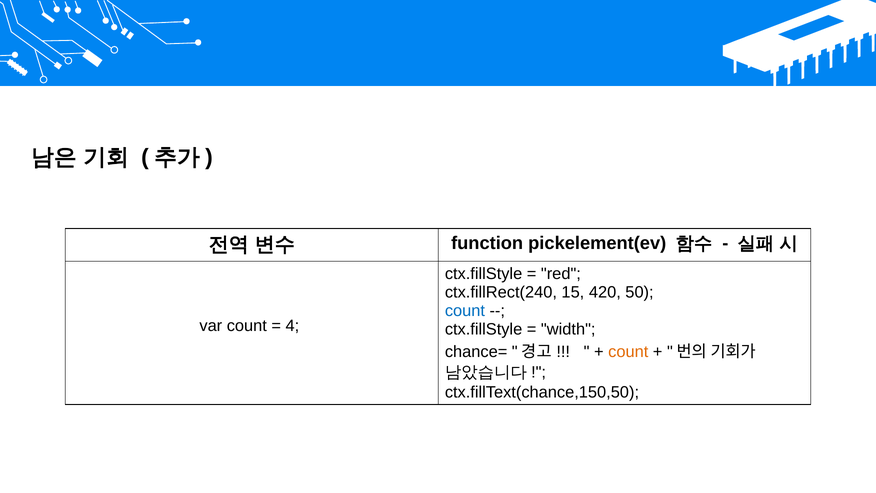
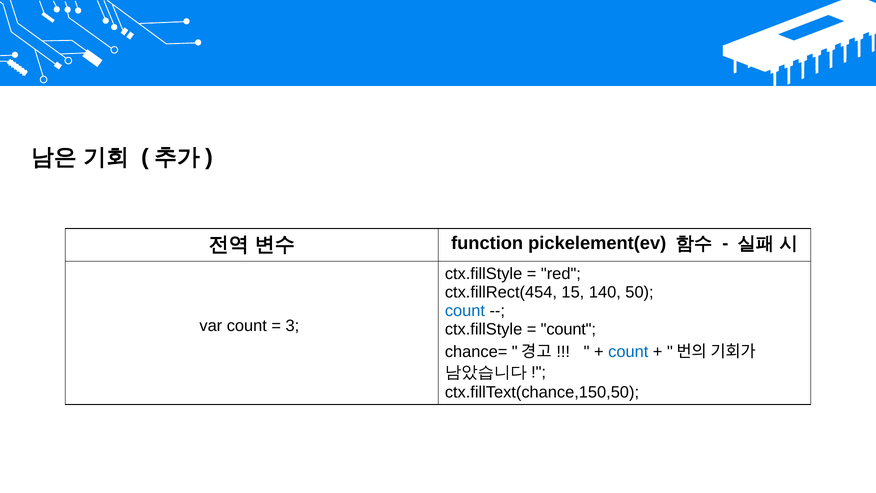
ctx.fillRect(240: ctx.fillRect(240 -> ctx.fillRect(454
420: 420 -> 140
4: 4 -> 3
width at (568, 329): width -> count
count at (628, 352) colour: orange -> blue
